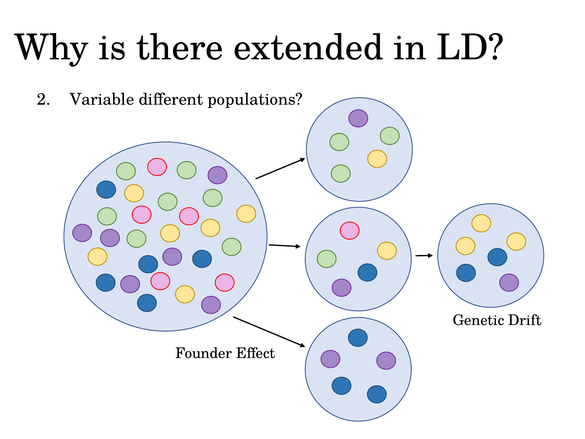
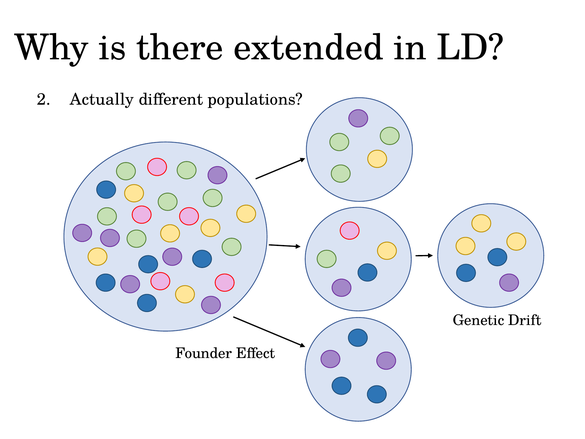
Variable: Variable -> Actually
